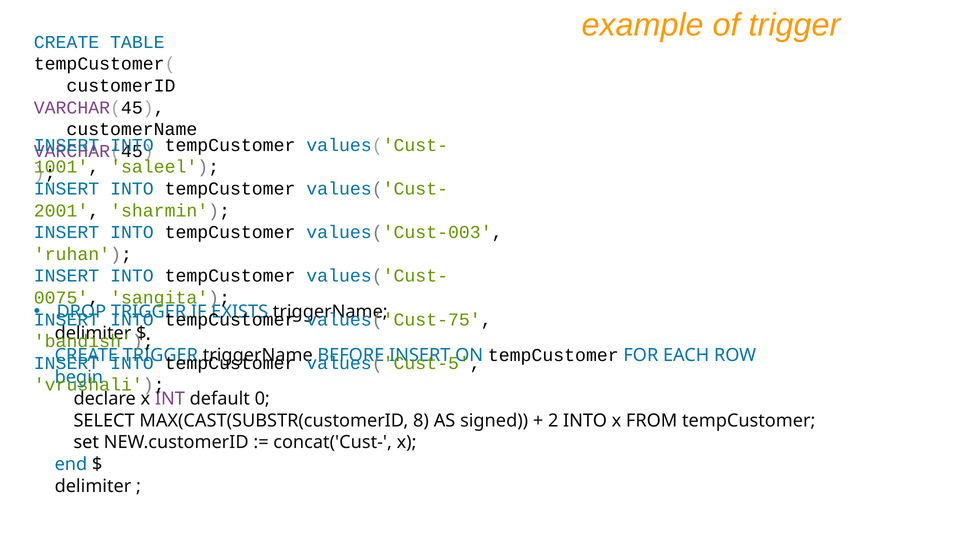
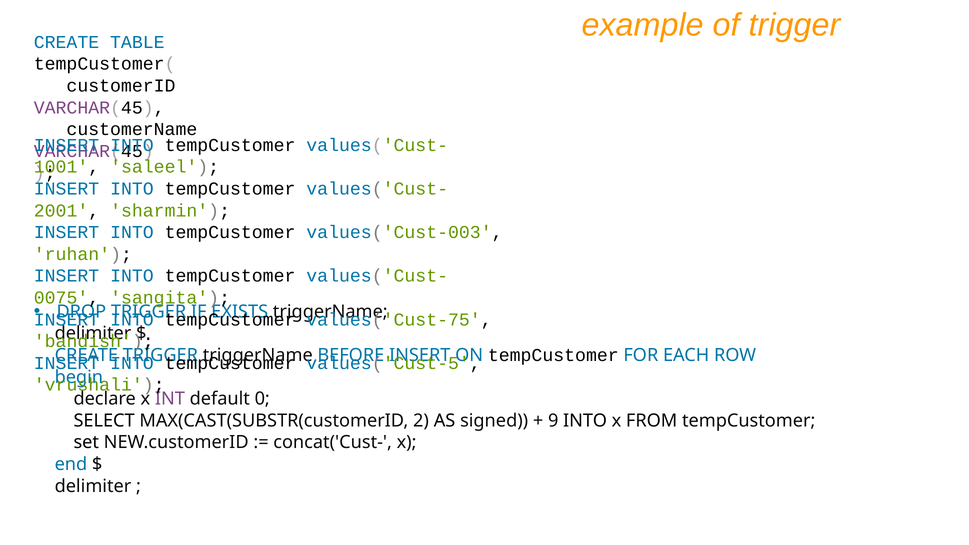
8: 8 -> 2
2: 2 -> 9
